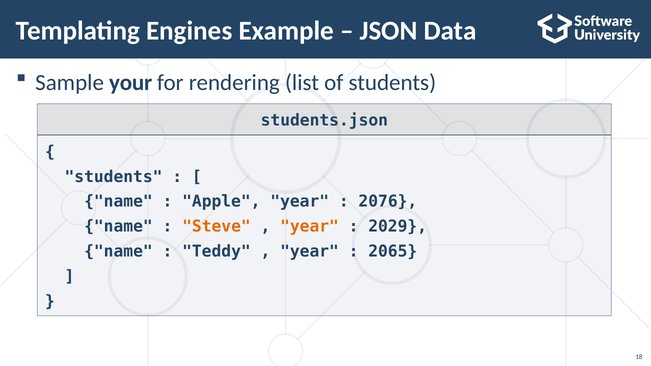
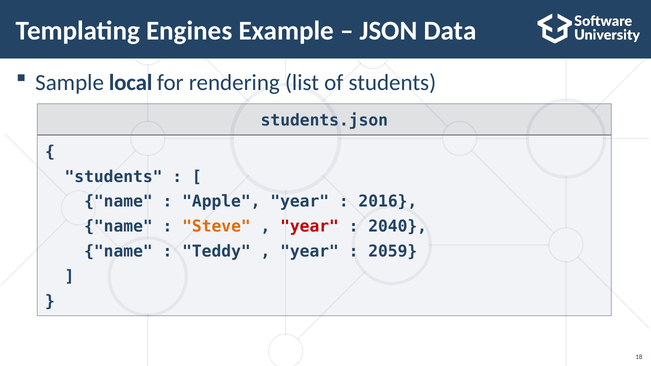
your: your -> local
2076: 2076 -> 2016
year at (310, 227) colour: orange -> red
2029: 2029 -> 2040
2065: 2065 -> 2059
